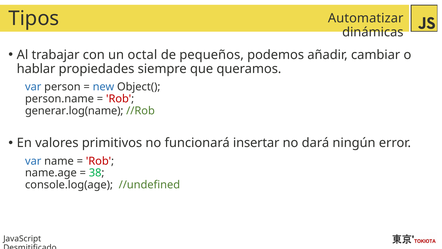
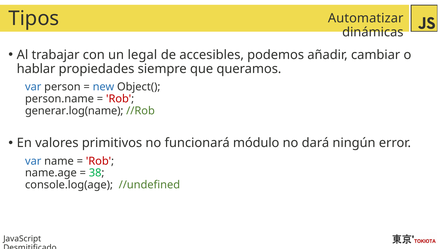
octal: octal -> legal
pequeños: pequeños -> accesibles
insertar: insertar -> módulo
